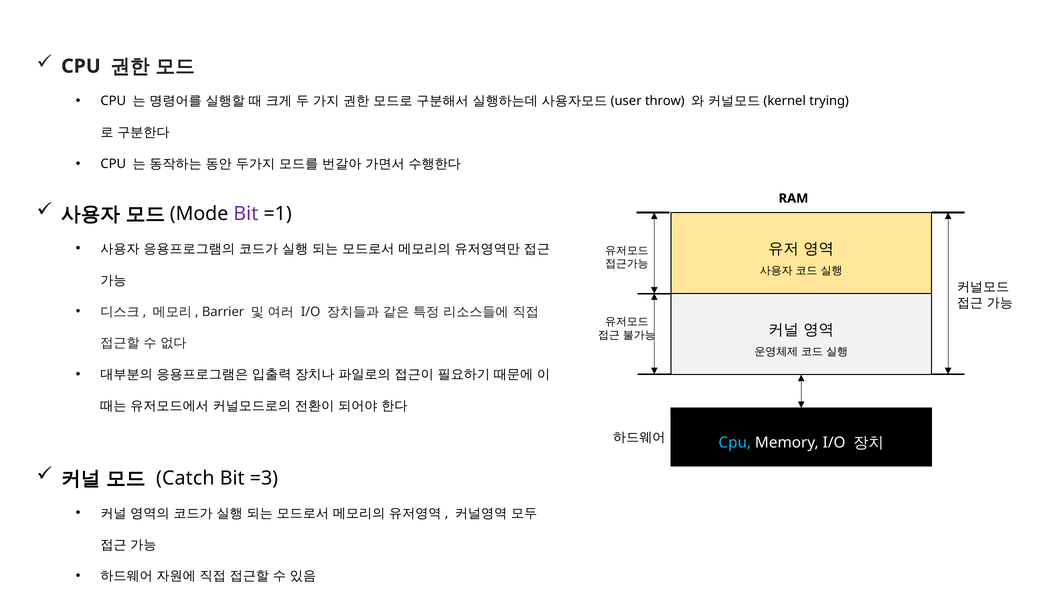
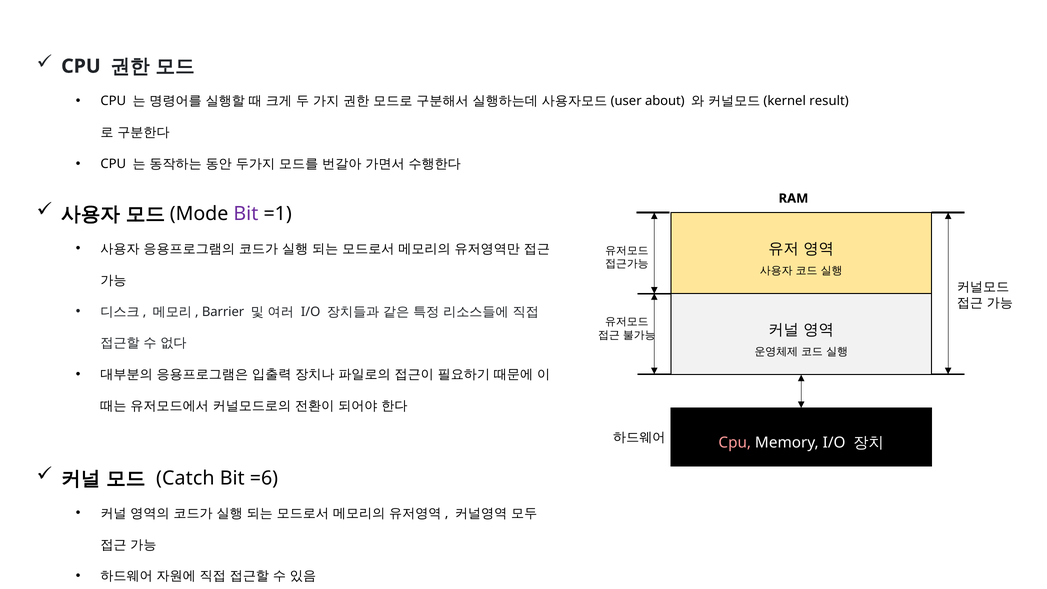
throw: throw -> about
trying: trying -> result
Cpu at (735, 443) colour: light blue -> pink
=3: =3 -> =6
